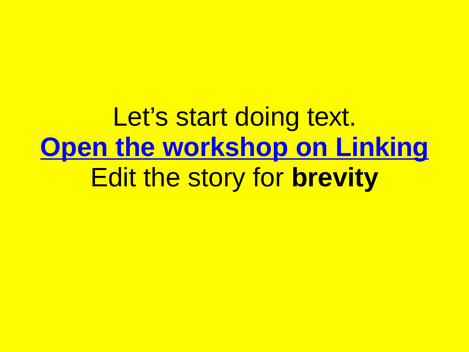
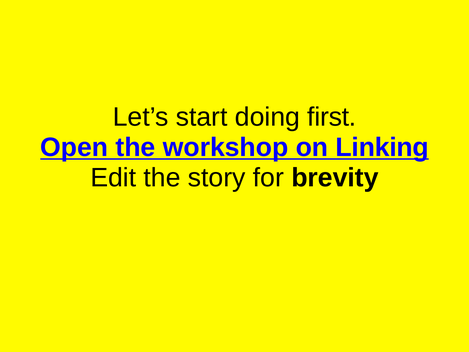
text: text -> first
